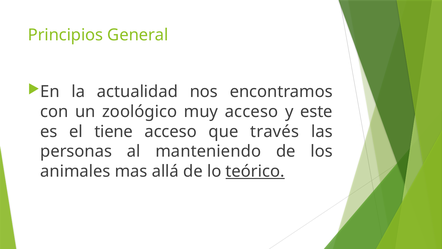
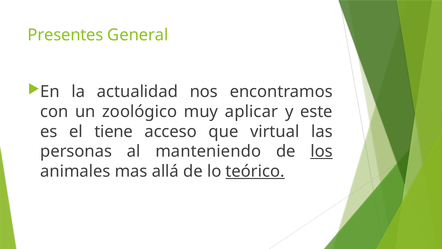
Principios: Principios -> Presentes
muy acceso: acceso -> aplicar
través: través -> virtual
los underline: none -> present
